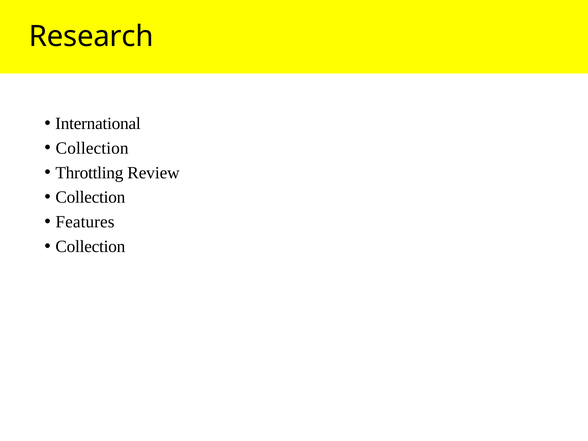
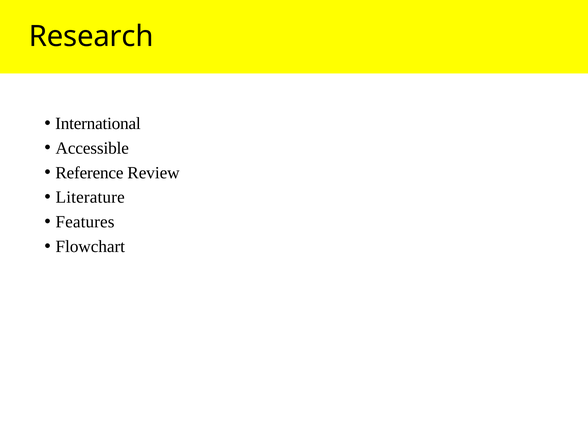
Collection at (92, 148): Collection -> Accessible
Throttling: Throttling -> Reference
Collection at (90, 197): Collection -> Literature
Collection at (90, 247): Collection -> Flowchart
